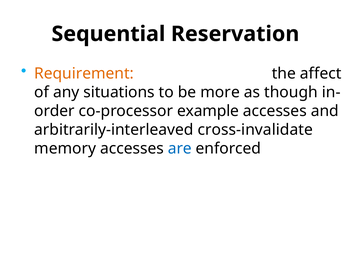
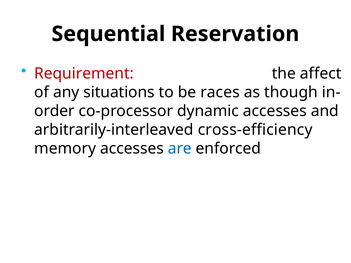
Requirement colour: orange -> red
more: more -> races
example: example -> dynamic
cross-invalidate: cross-invalidate -> cross-efficiency
